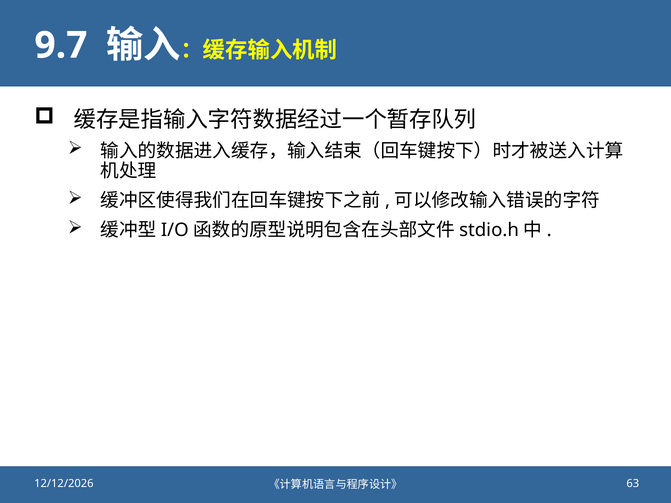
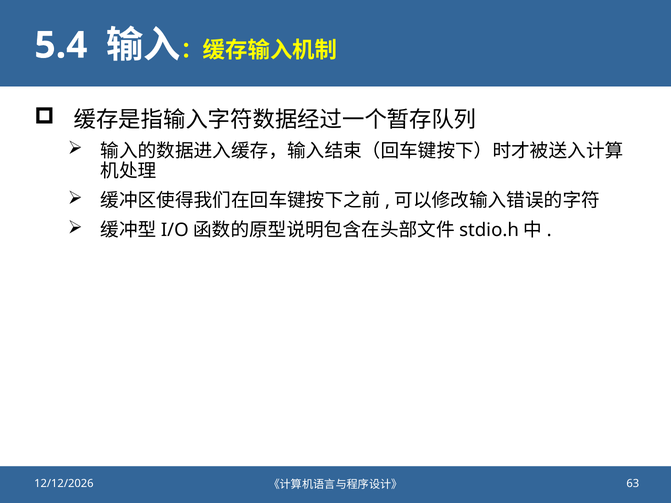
9.7: 9.7 -> 5.4
